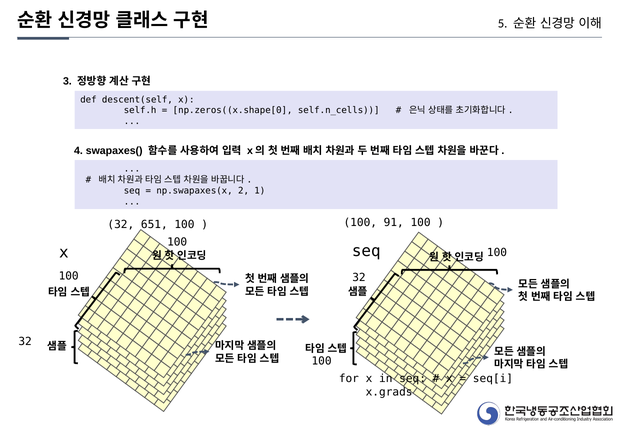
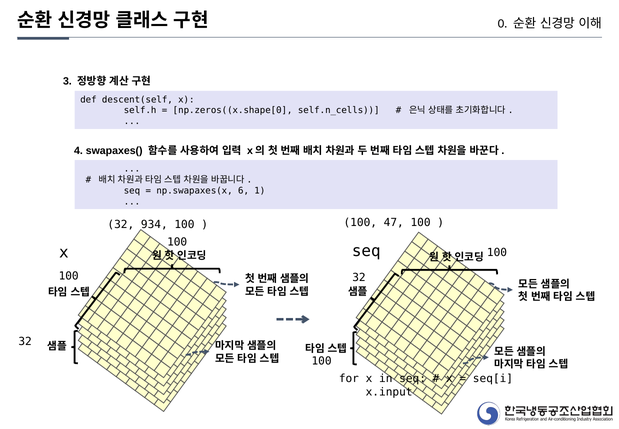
5: 5 -> 0
2: 2 -> 6
651: 651 -> 934
91: 91 -> 47
x.grads: x.grads -> x.input
